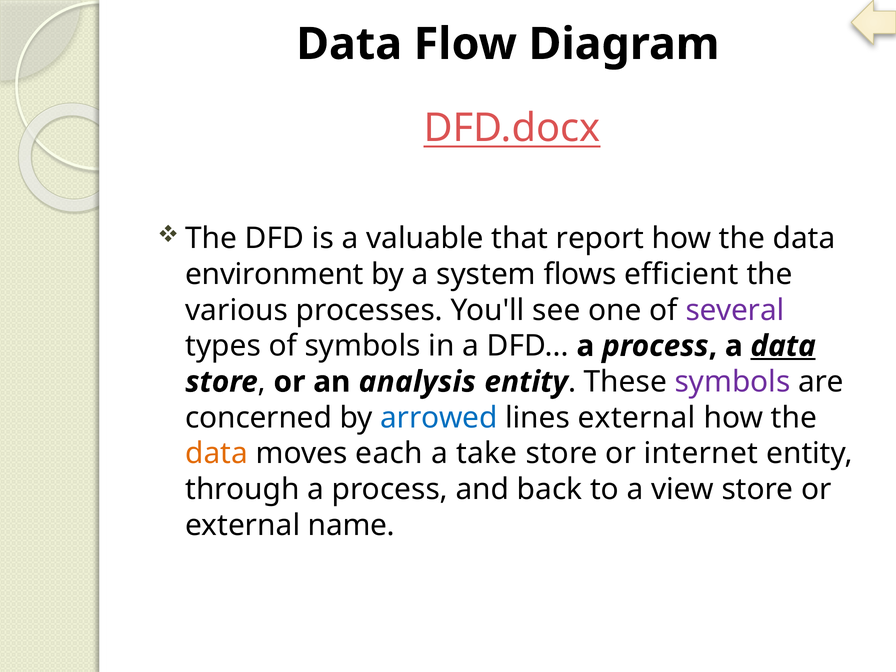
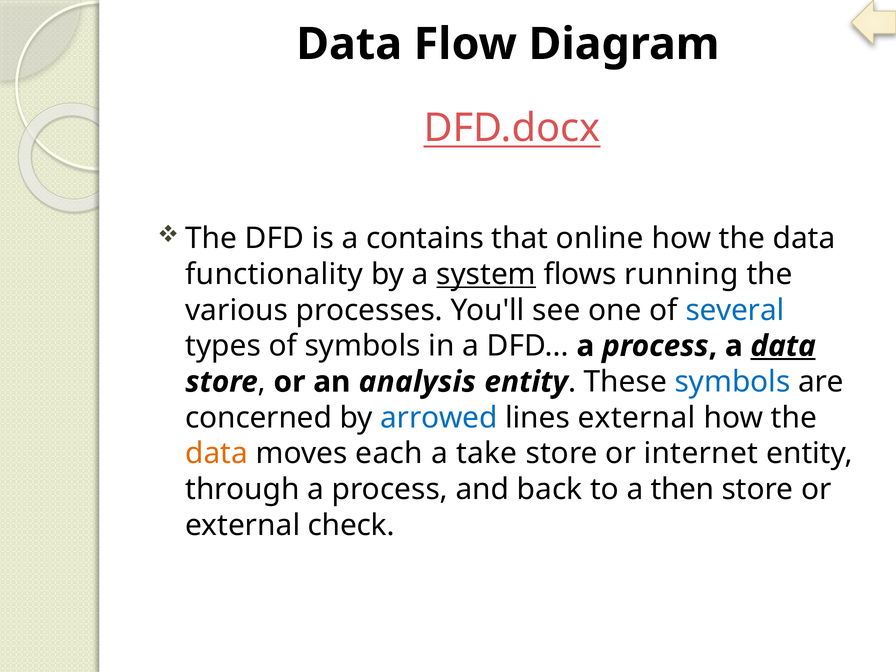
valuable: valuable -> contains
report: report -> online
environment: environment -> functionality
system underline: none -> present
efficient: efficient -> running
several colour: purple -> blue
symbols at (732, 382) colour: purple -> blue
view: view -> then
name: name -> check
